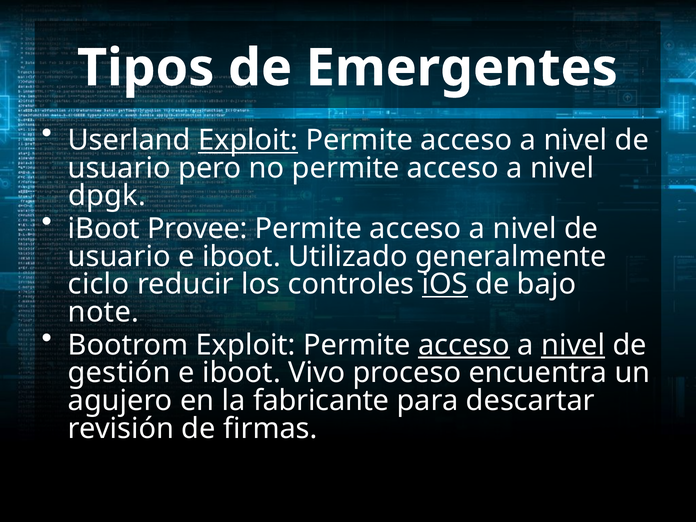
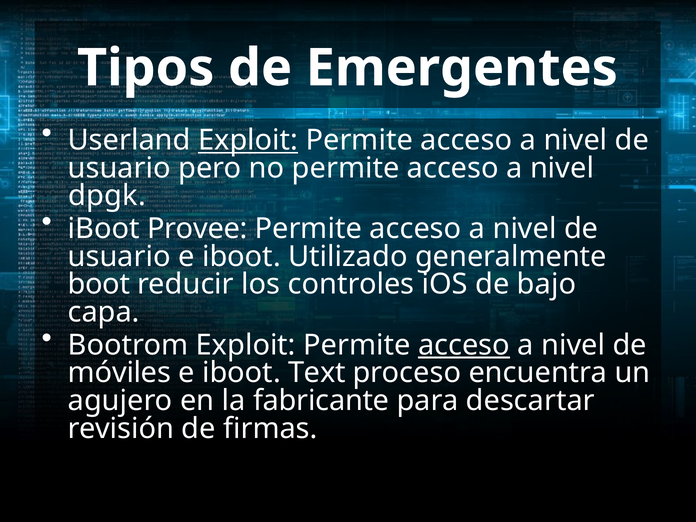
ciclo: ciclo -> boot
iOS underline: present -> none
note: note -> capa
nivel at (573, 345) underline: present -> none
gestión: gestión -> móviles
Vivo: Vivo -> Text
